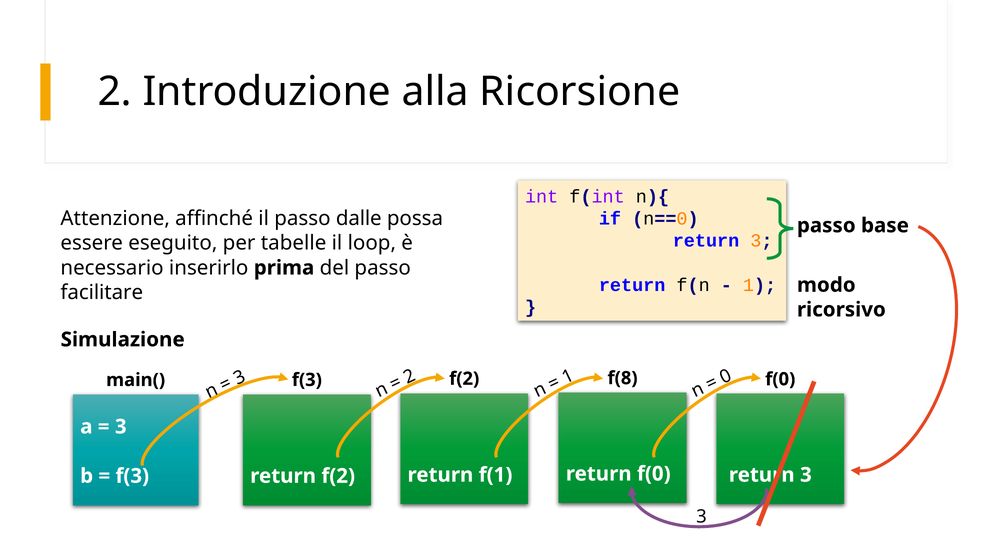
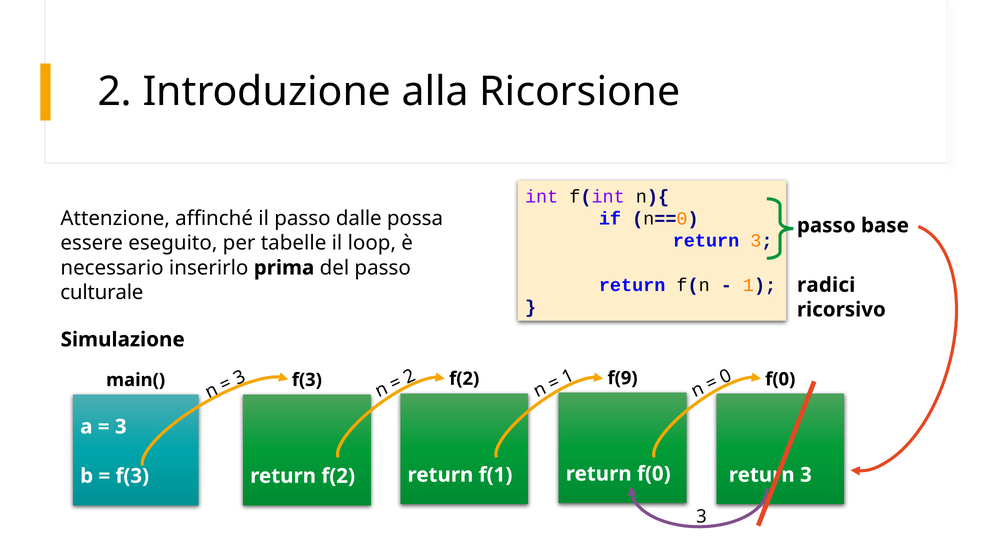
modo: modo -> radici
facilitare: facilitare -> culturale
f(8: f(8 -> f(9
